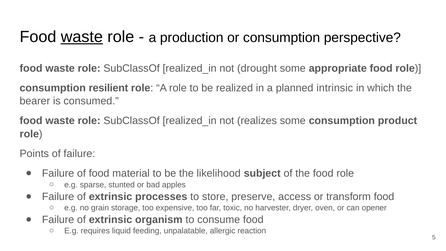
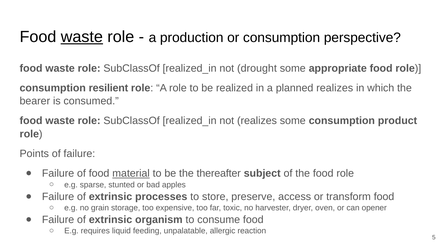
planned intrinsic: intrinsic -> realizes
material underline: none -> present
likelihood: likelihood -> thereafter
